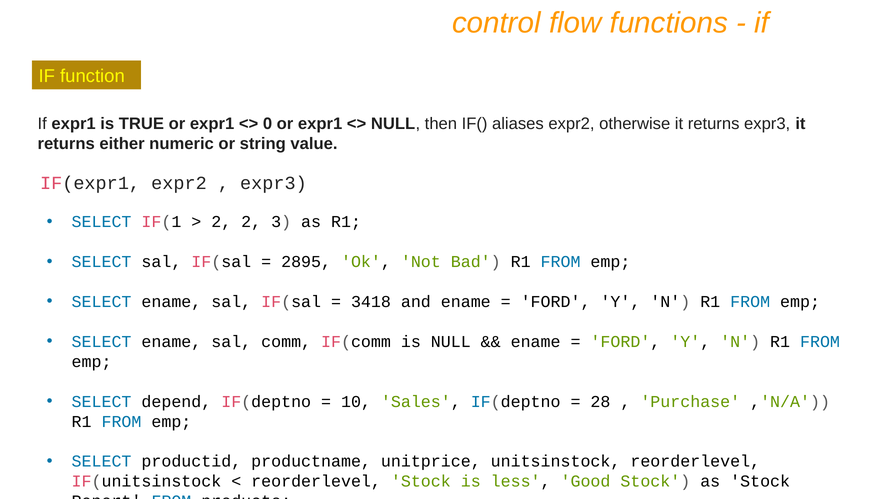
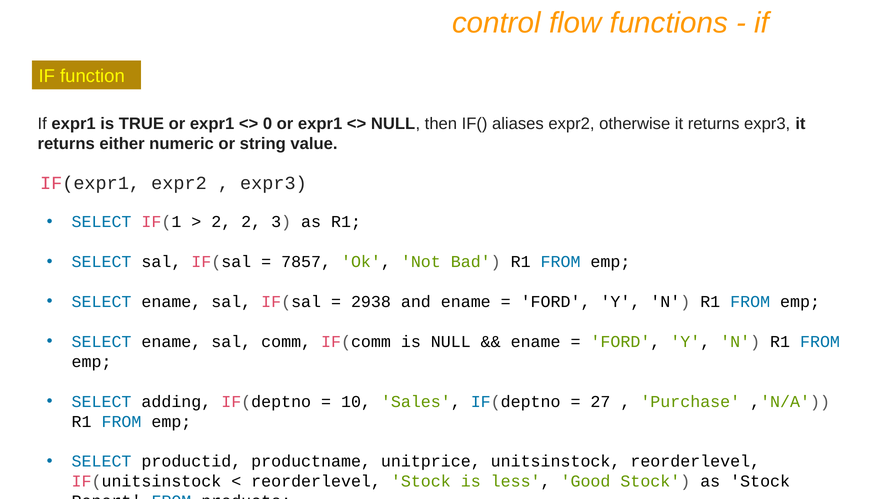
2895: 2895 -> 7857
3418: 3418 -> 2938
depend: depend -> adding
28: 28 -> 27
